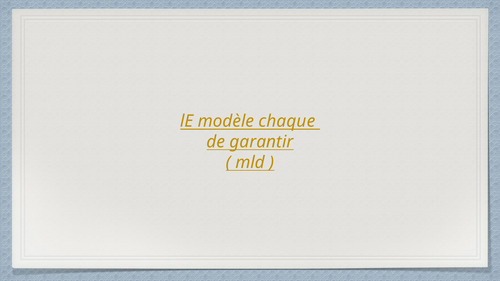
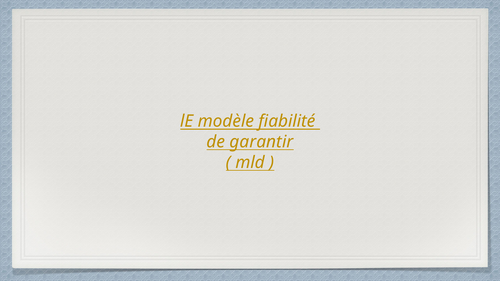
chaque: chaque -> fiabilité
